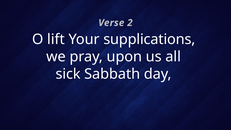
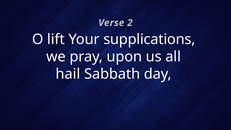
sick: sick -> hail
